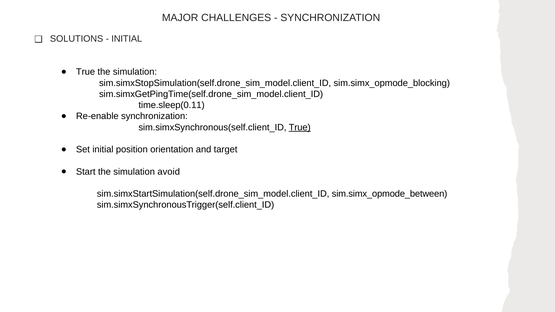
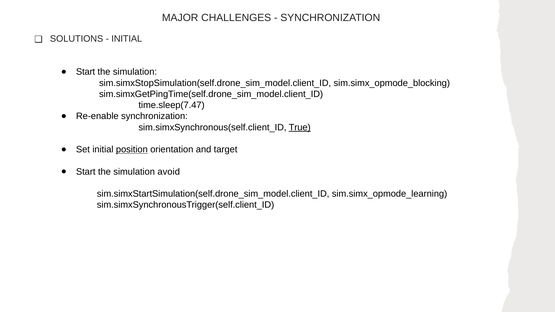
True at (86, 72): True -> Start
time.sleep(0.11: time.sleep(0.11 -> time.sleep(7.47
position underline: none -> present
sim.simx_opmode_between: sim.simx_opmode_between -> sim.simx_opmode_learning
